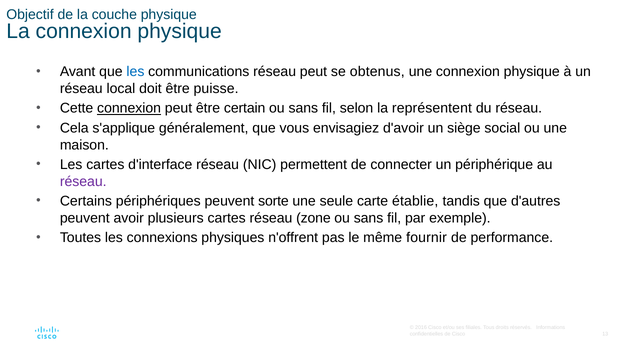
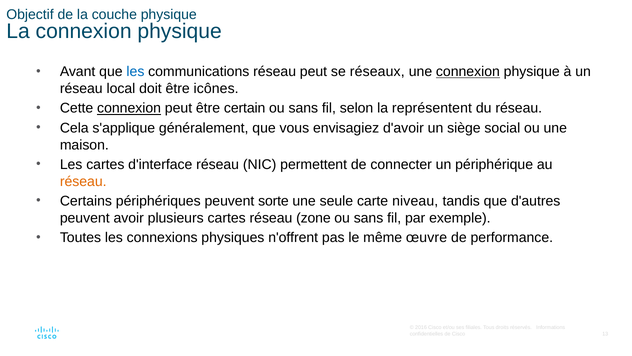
obtenus: obtenus -> réseaux
connexion at (468, 72) underline: none -> present
puisse: puisse -> icônes
réseau at (83, 181) colour: purple -> orange
établie: établie -> niveau
fournir: fournir -> œuvre
